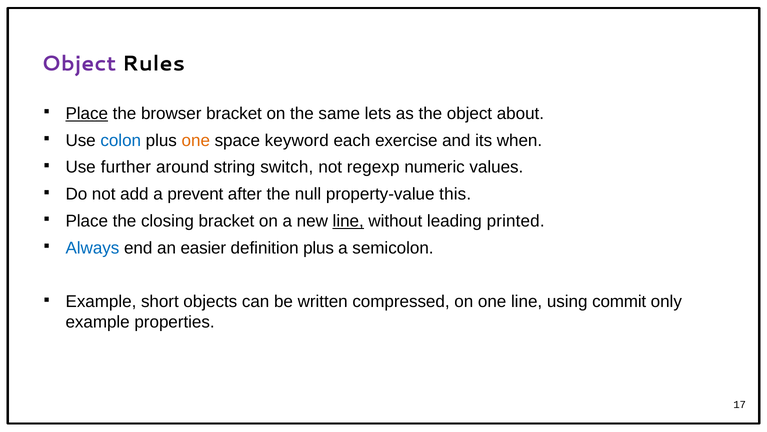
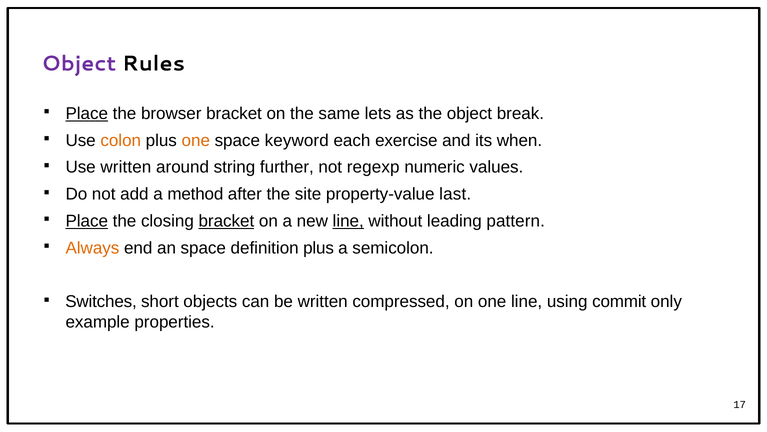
about: about -> break
colon colour: blue -> orange
Use further: further -> written
switch: switch -> further
prevent: prevent -> method
null: null -> site
this: this -> last
Place at (87, 221) underline: none -> present
bracket at (226, 221) underline: none -> present
printed: printed -> pattern
Always colour: blue -> orange
an easier: easier -> space
Example at (101, 301): Example -> Switches
